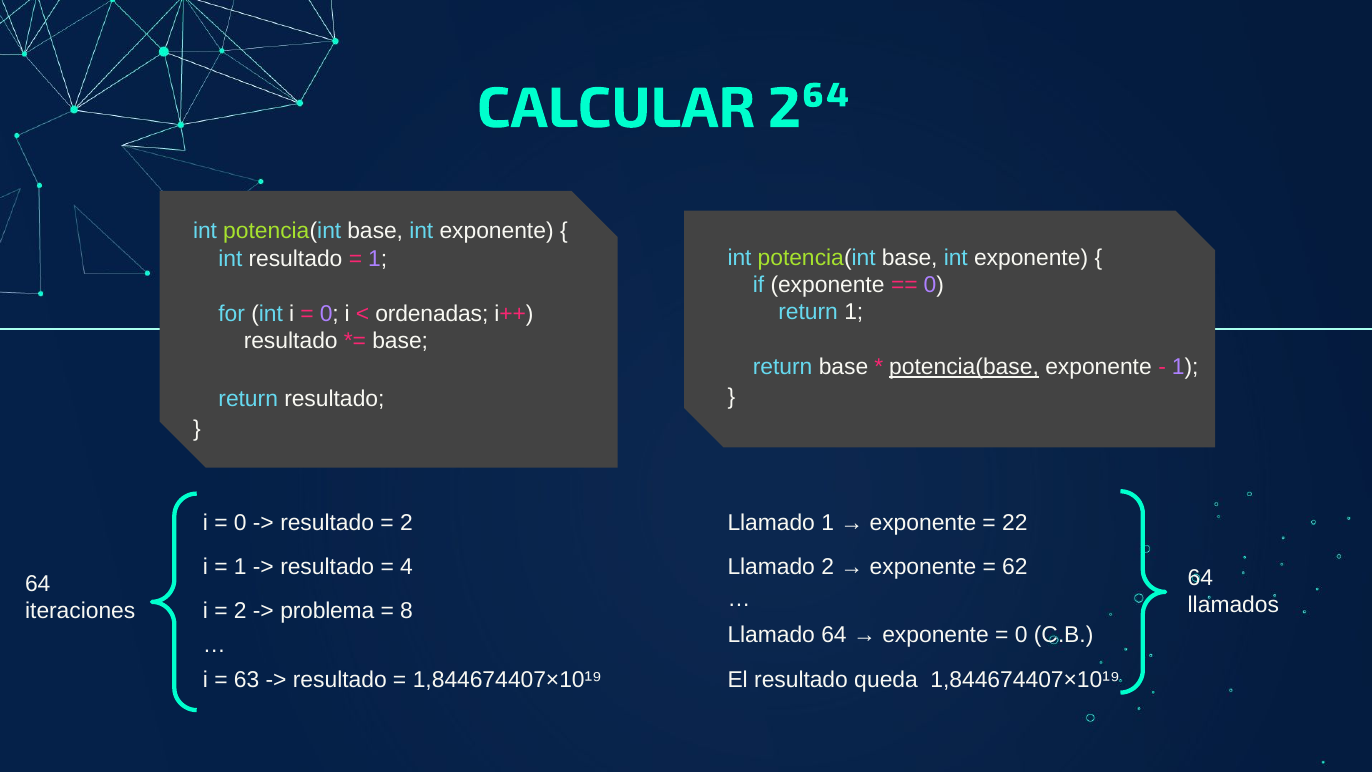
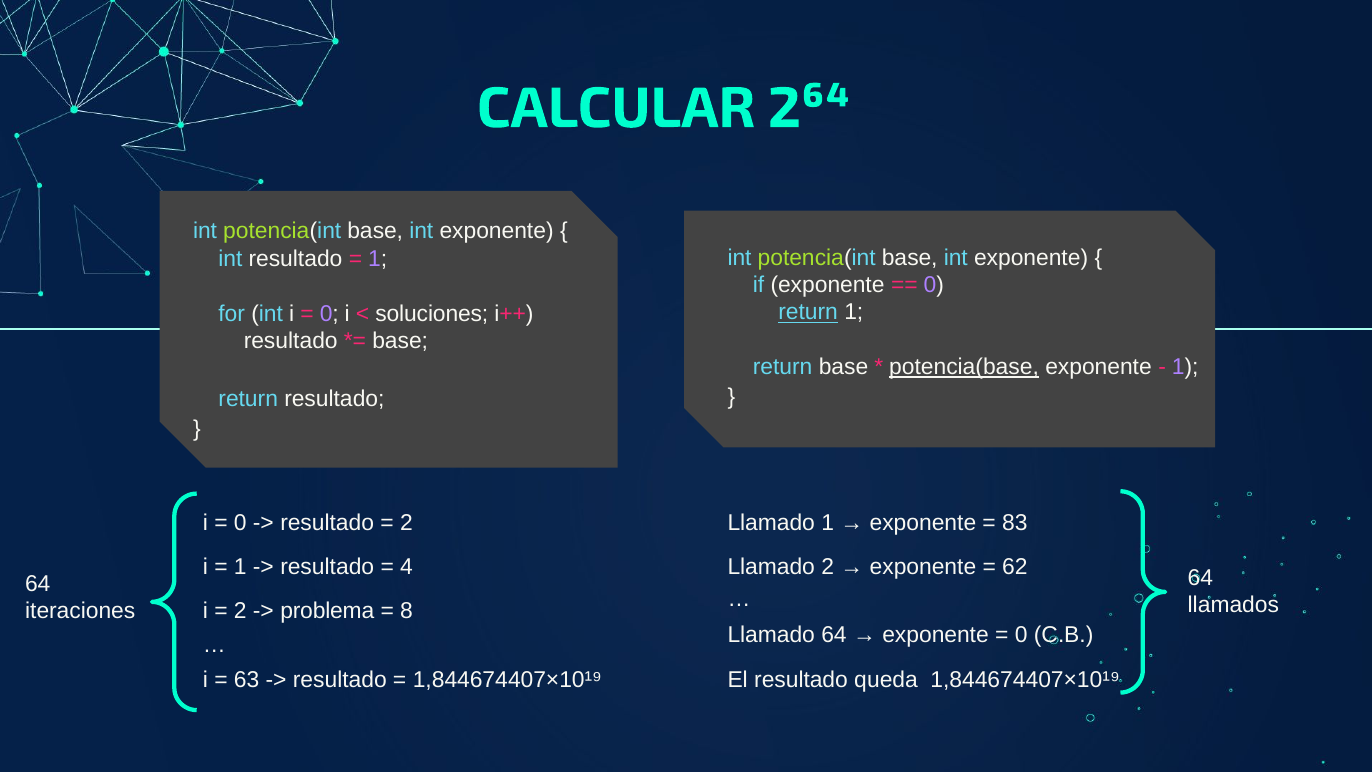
return at (808, 312) underline: none -> present
ordenadas: ordenadas -> soluciones
22: 22 -> 83
